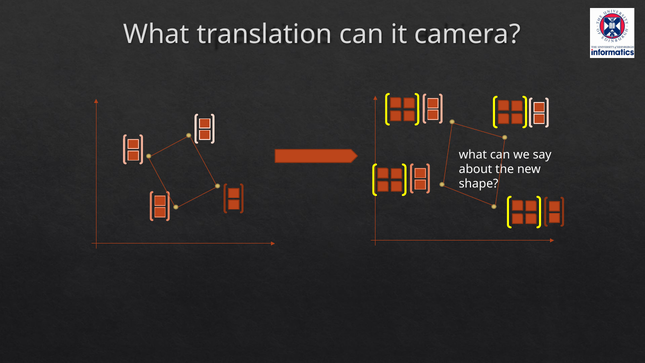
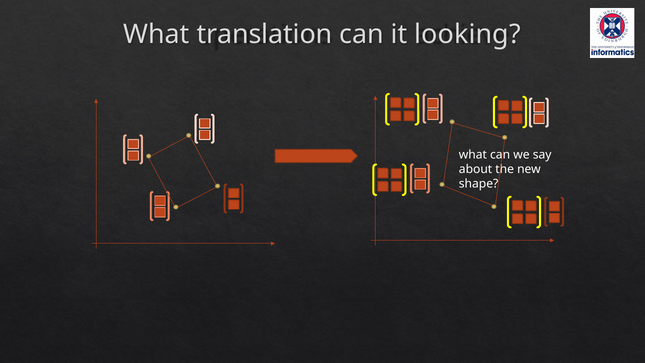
camera: camera -> looking
